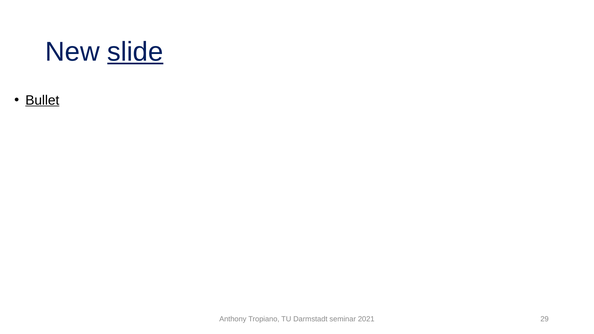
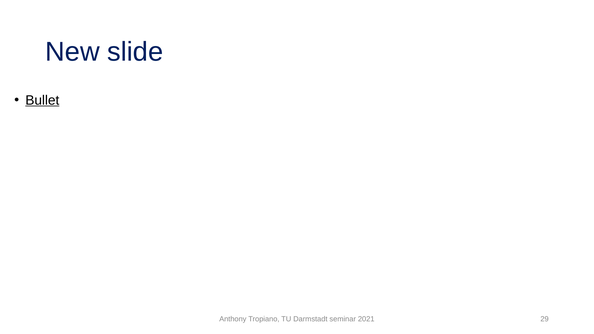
slide underline: present -> none
